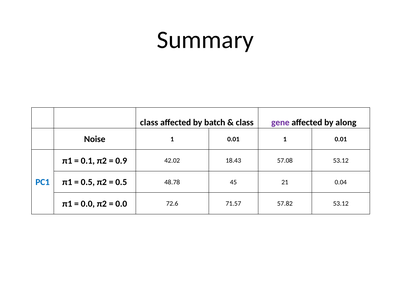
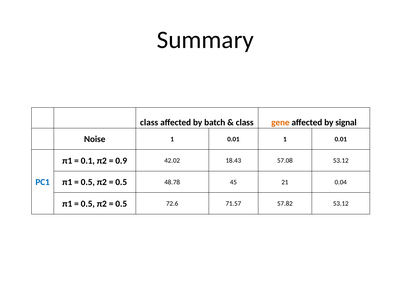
gene colour: purple -> orange
along: along -> signal
0.0 at (88, 204): 0.0 -> 0.5
0.0 at (121, 204): 0.0 -> 0.5
